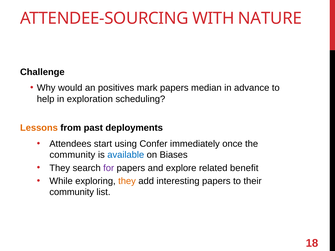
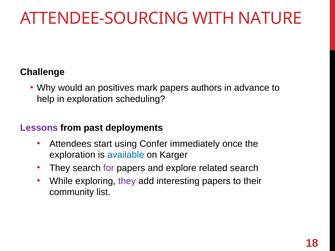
median: median -> authors
Lessons colour: orange -> purple
community at (72, 155): community -> exploration
Biases: Biases -> Karger
related benefit: benefit -> search
they at (127, 181) colour: orange -> purple
